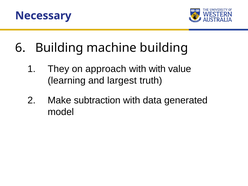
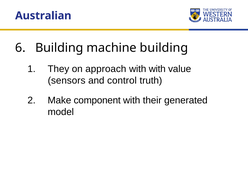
Necessary: Necessary -> Australian
learning: learning -> sensors
largest: largest -> control
subtraction: subtraction -> component
data: data -> their
